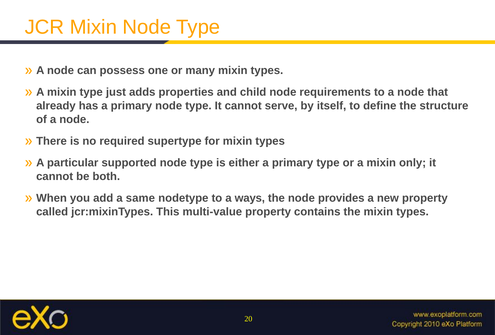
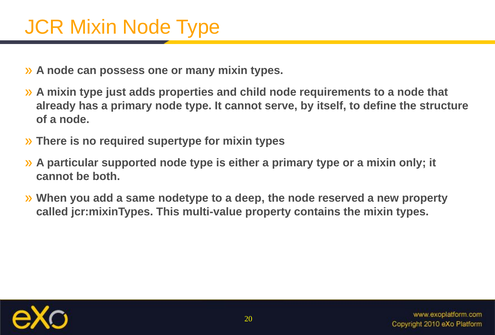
ways: ways -> deep
provides: provides -> reserved
